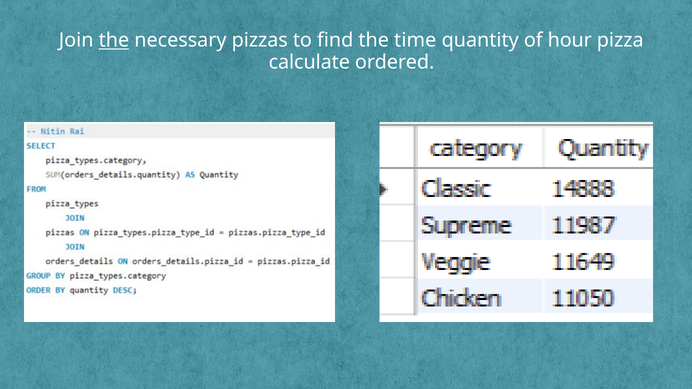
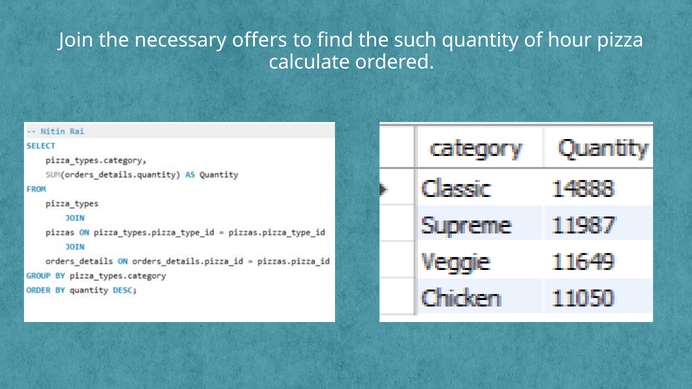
the at (114, 40) underline: present -> none
pizzas: pizzas -> offers
time: time -> such
